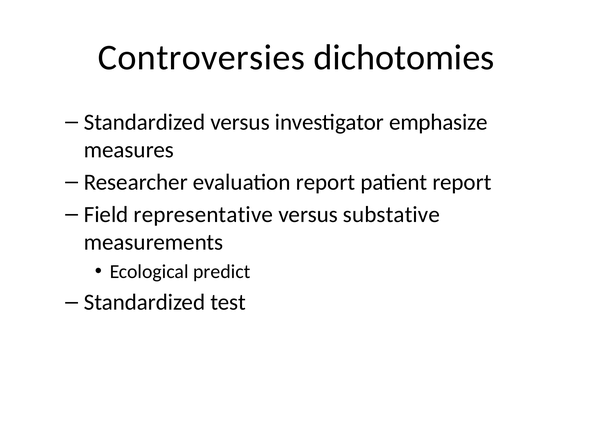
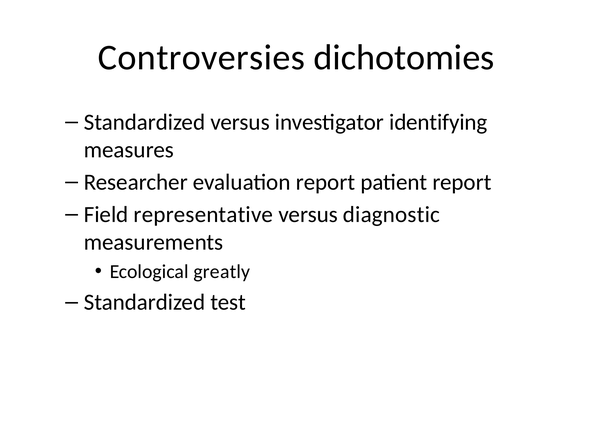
emphasize: emphasize -> identifying
substative: substative -> diagnostic
predict: predict -> greatly
